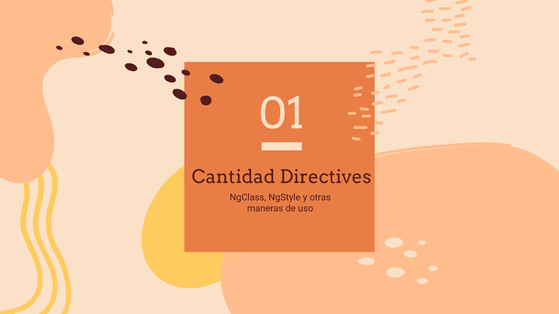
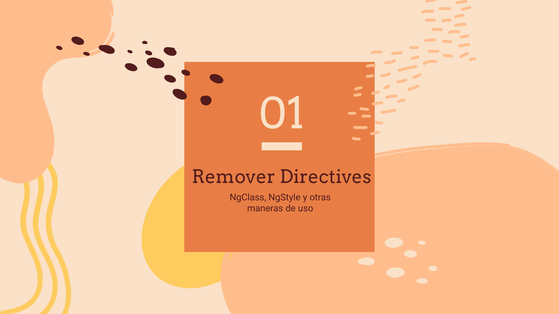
Cantidad: Cantidad -> Remover
